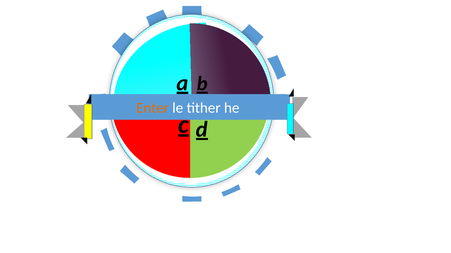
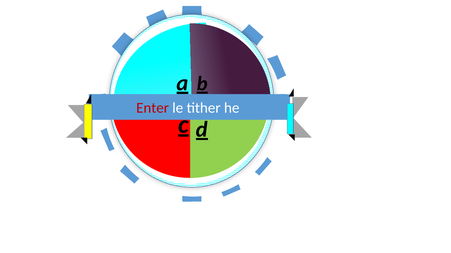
Enter colour: orange -> red
